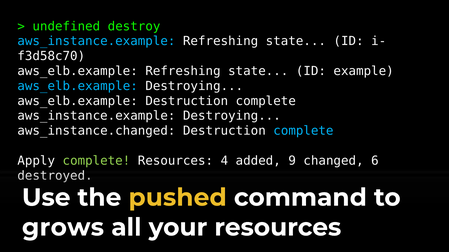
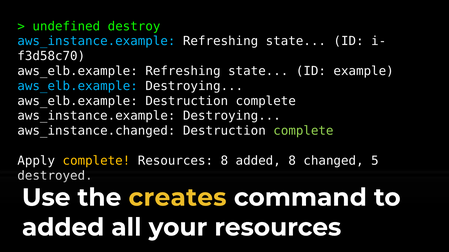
complete at (303, 131) colour: light blue -> light green
complete at (96, 161) colour: light green -> yellow
Resources 4: 4 -> 8
added 9: 9 -> 8
6: 6 -> 5
pushed: pushed -> creates
grows at (63, 228): grows -> added
